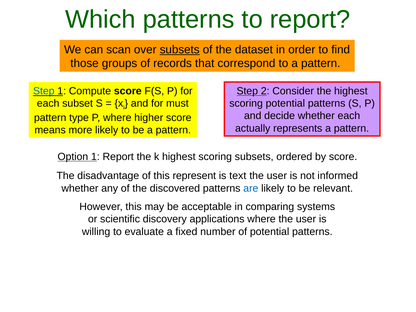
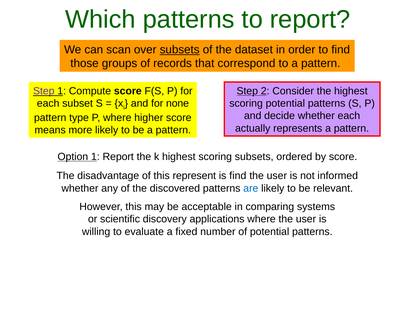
Step at (44, 91) colour: blue -> purple
must: must -> none
is text: text -> find
